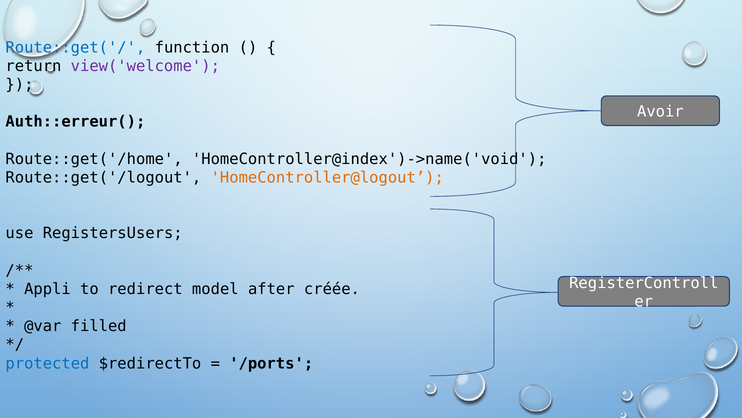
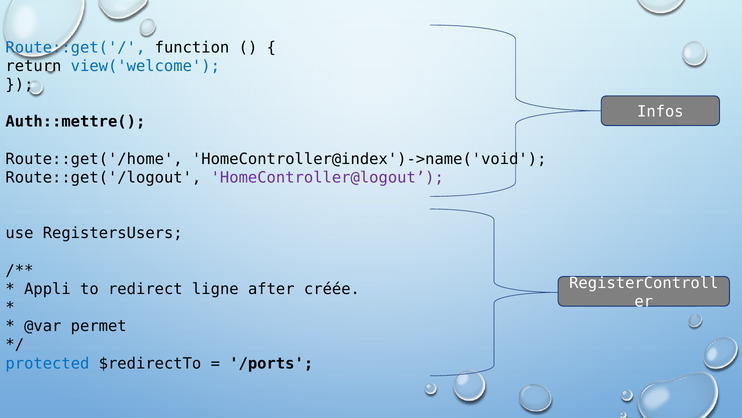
view('welcome colour: purple -> blue
Avoir: Avoir -> Infos
Auth::erreur(: Auth::erreur( -> Auth::mettre(
HomeController@logout colour: orange -> purple
model: model -> ligne
filled: filled -> permet
